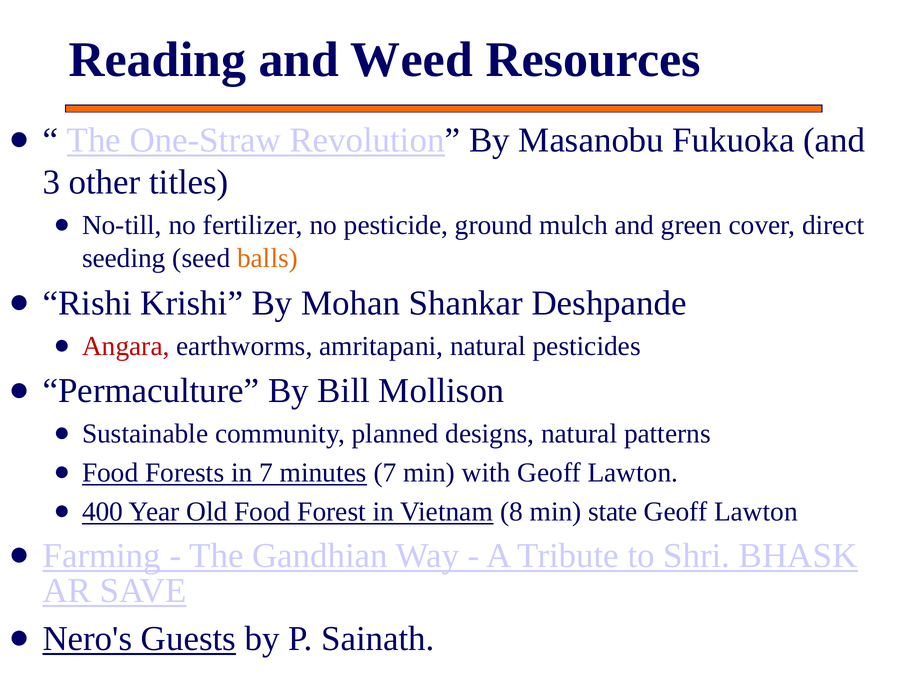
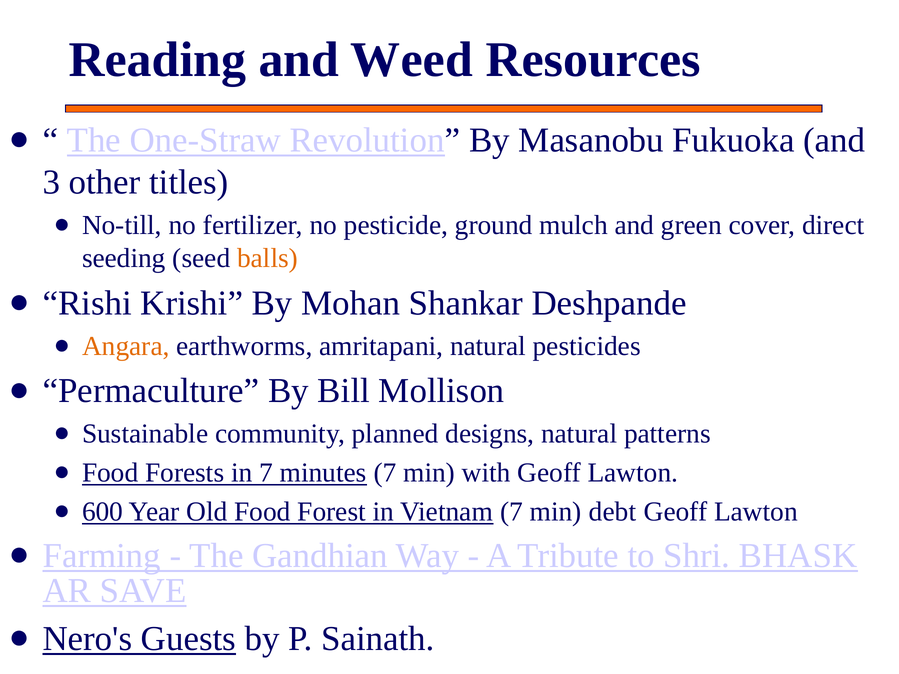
Angara colour: red -> orange
400: 400 -> 600
Vietnam 8: 8 -> 7
state: state -> debt
